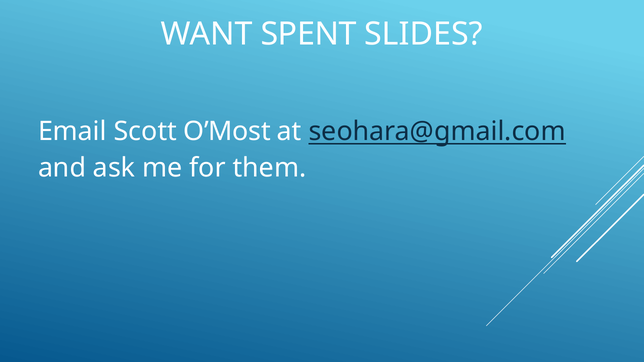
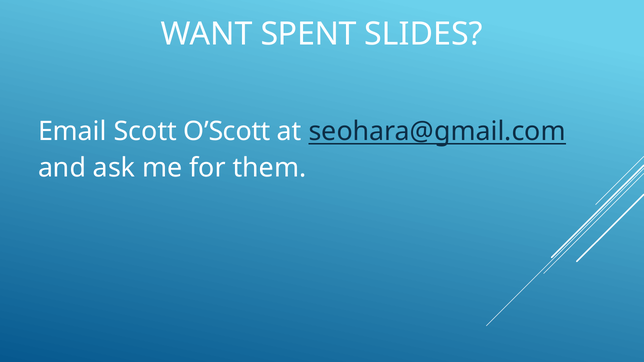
O’Most: O’Most -> O’Scott
